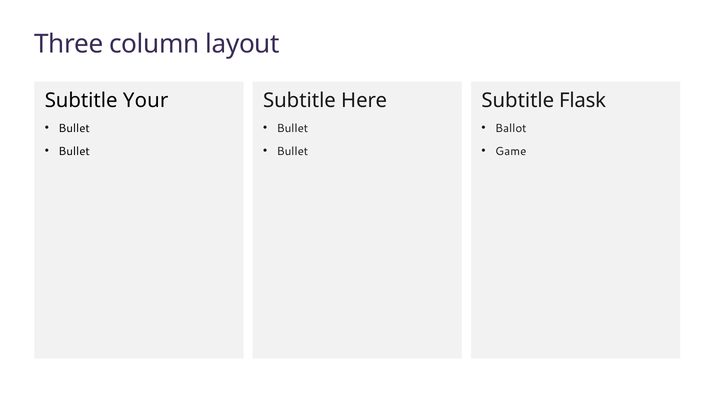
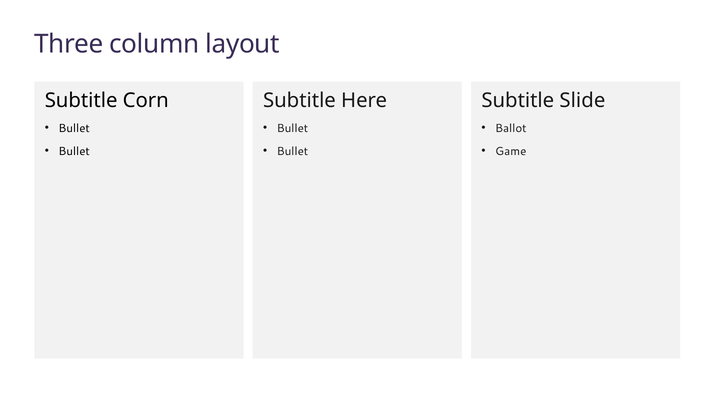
Your: Your -> Corn
Flask: Flask -> Slide
